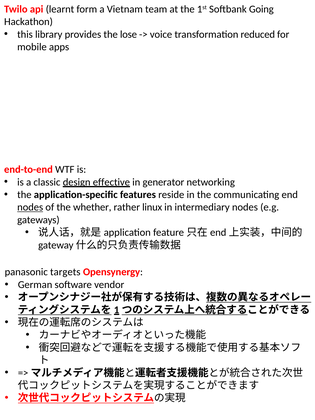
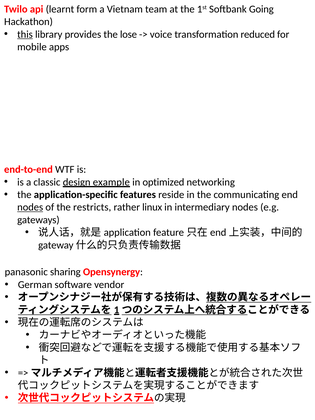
this underline: none -> present
effective: effective -> example
generator: generator -> optimized
whether: whether -> restricts
targets: targets -> sharing
